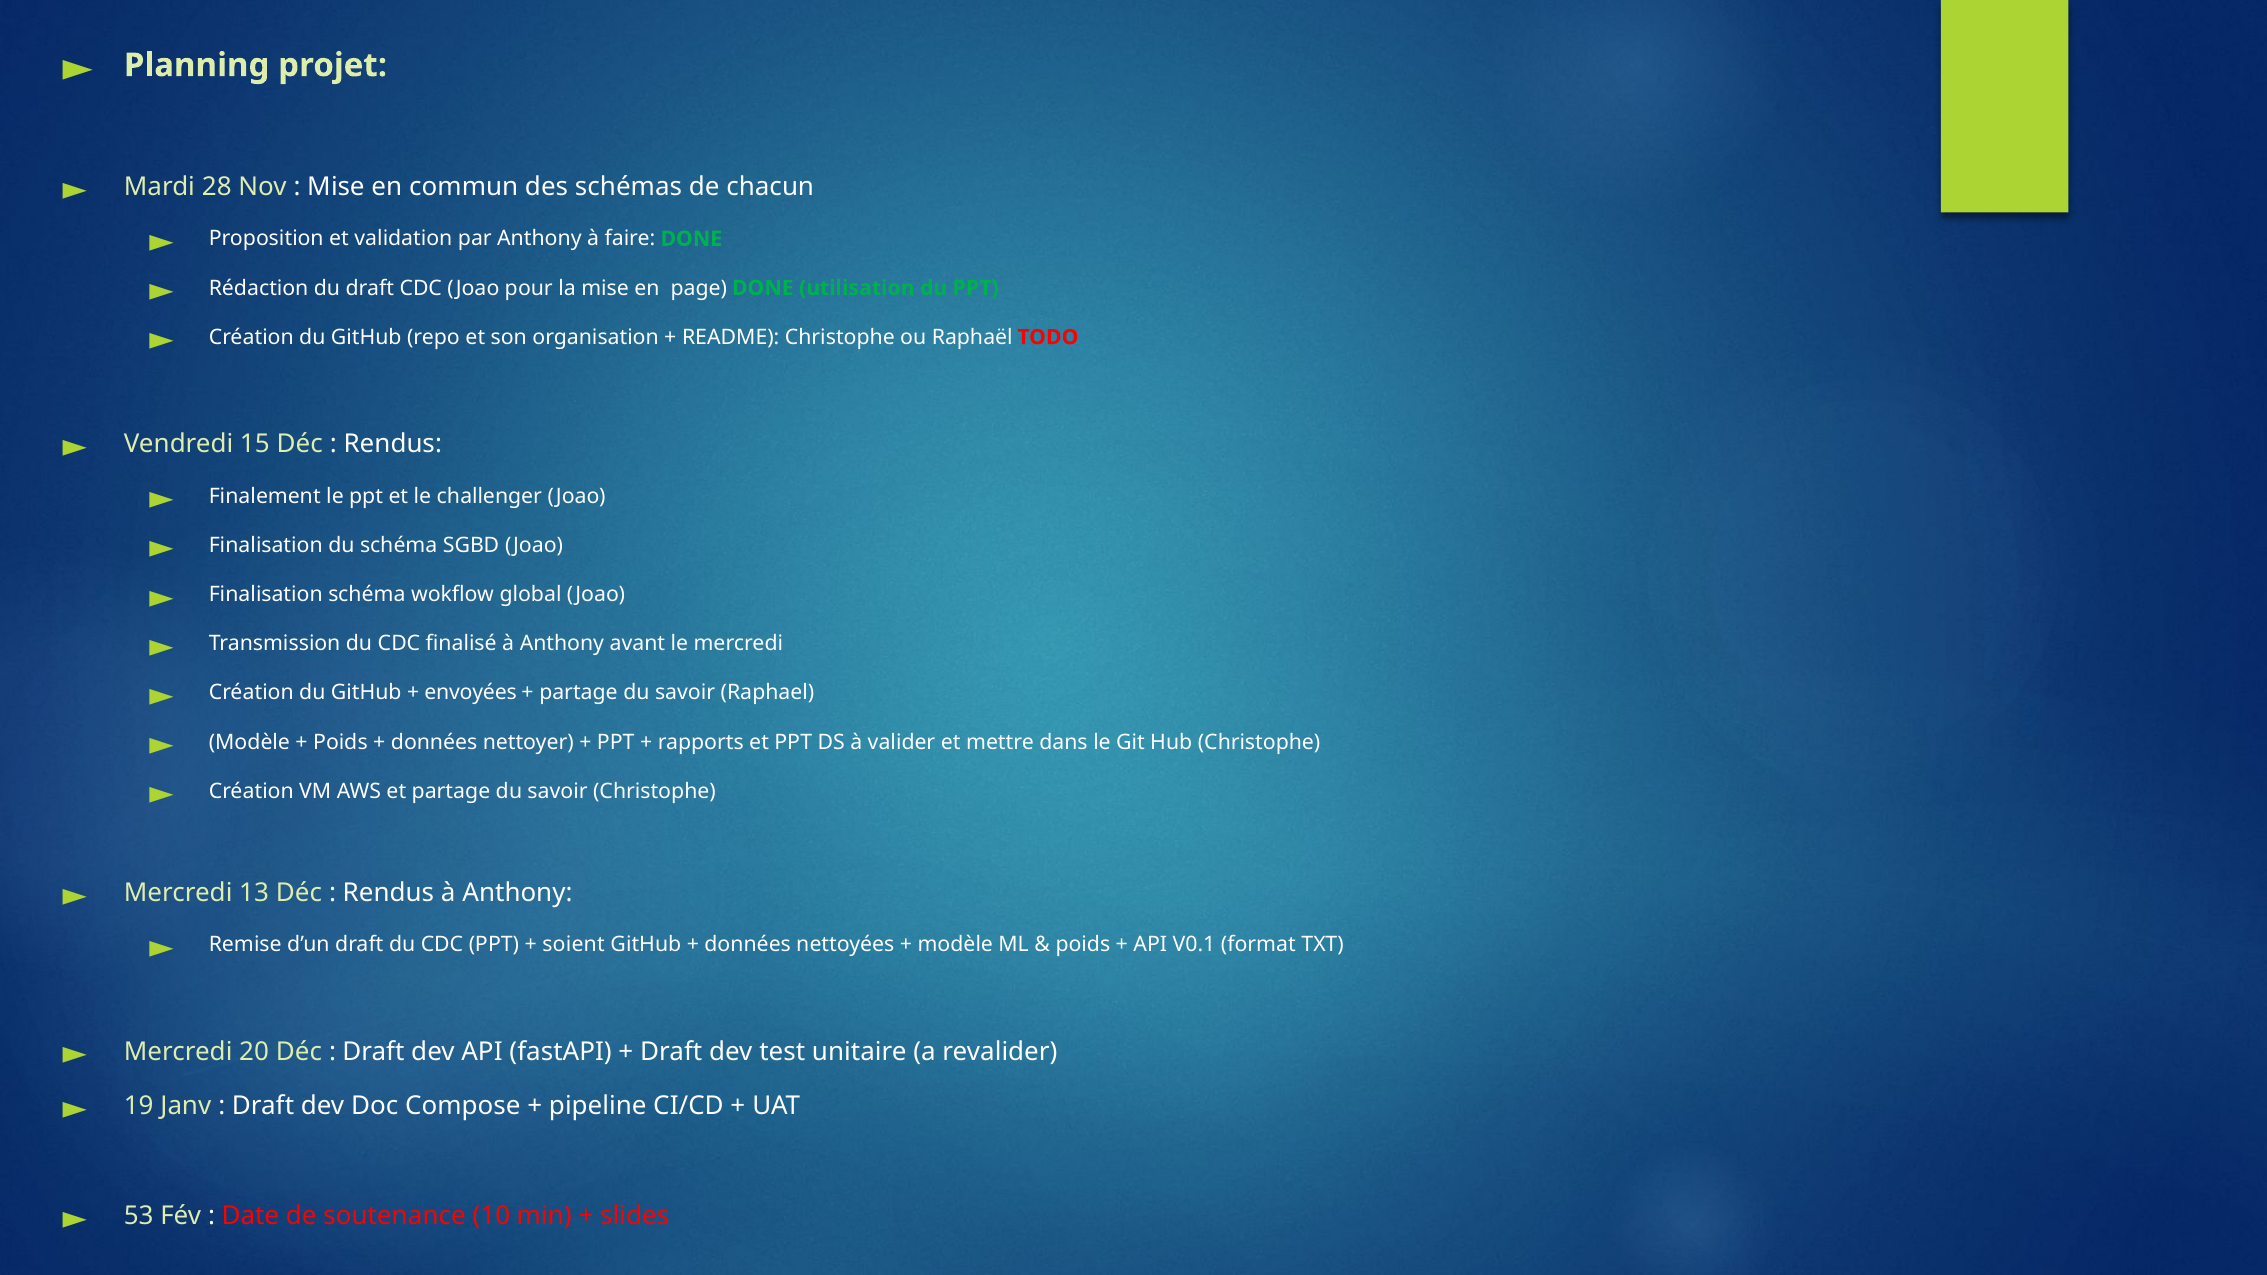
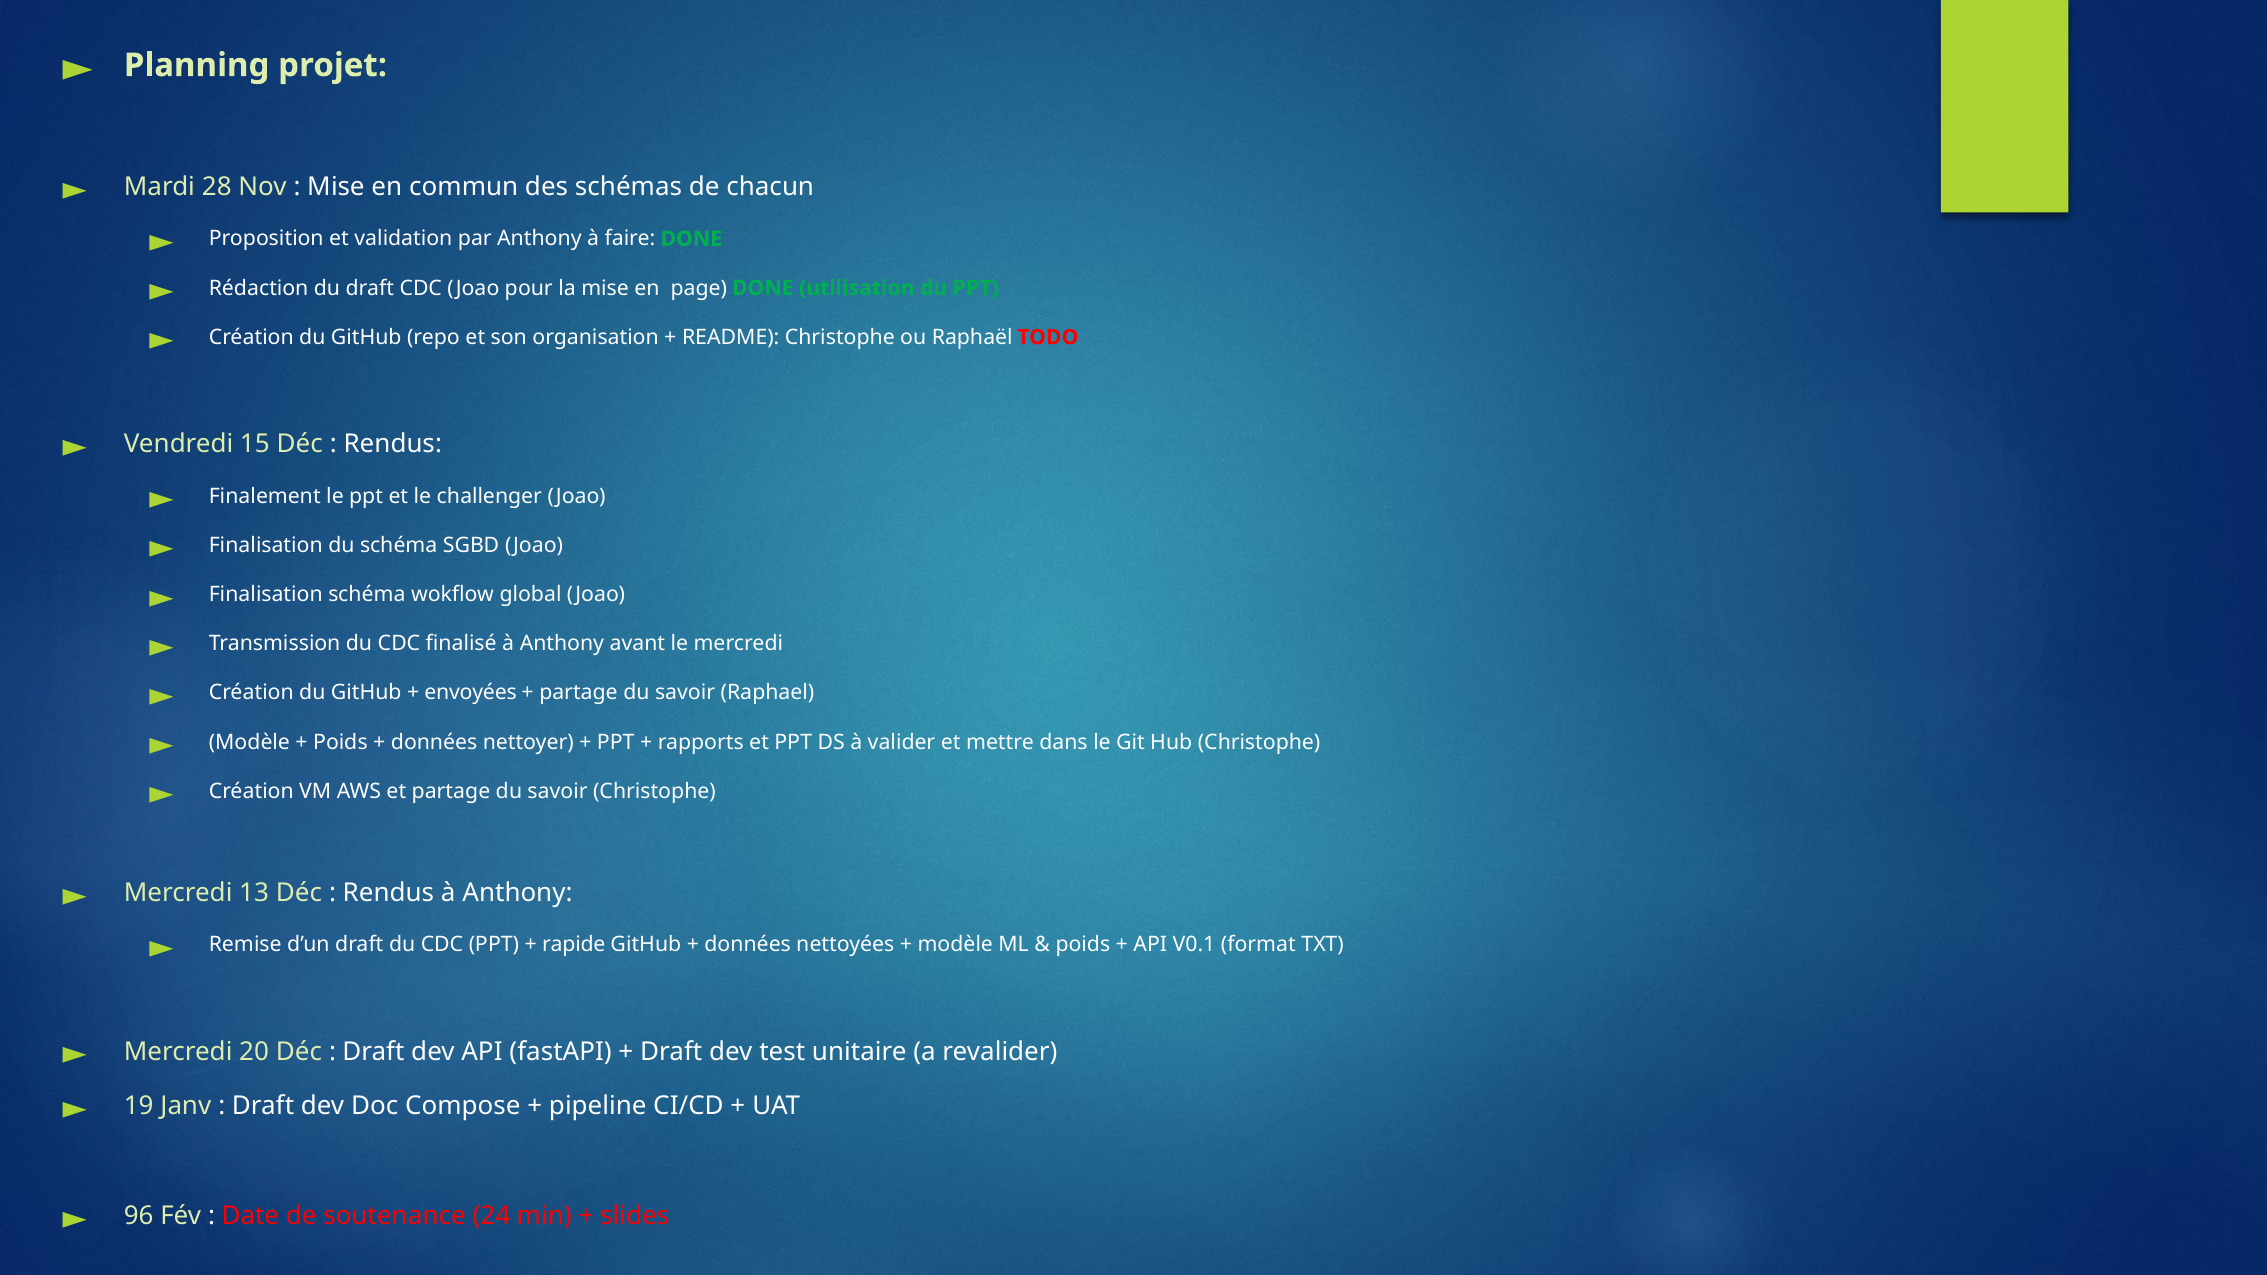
soient: soient -> rapide
53: 53 -> 96
10: 10 -> 24
